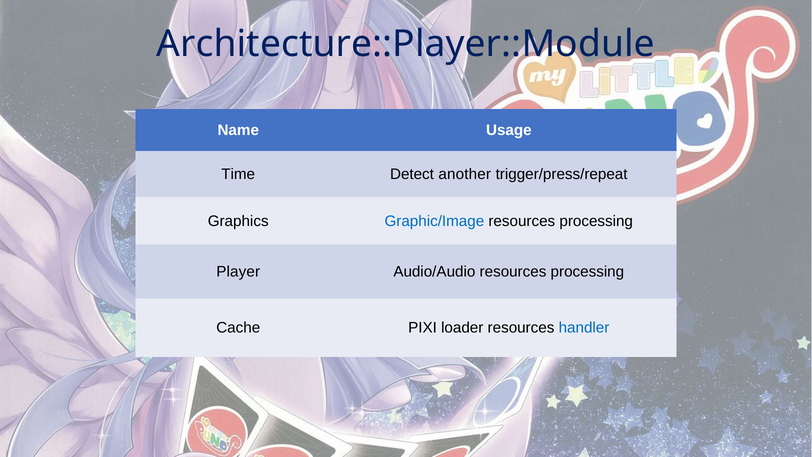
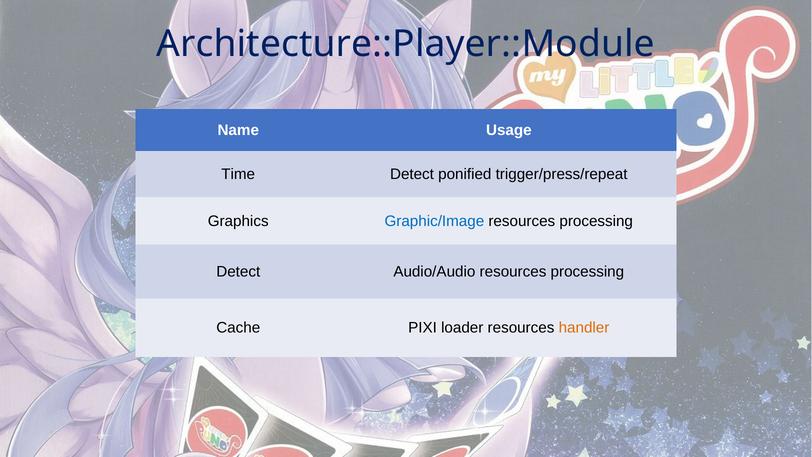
another: another -> ponified
Player at (238, 271): Player -> Detect
handler colour: blue -> orange
